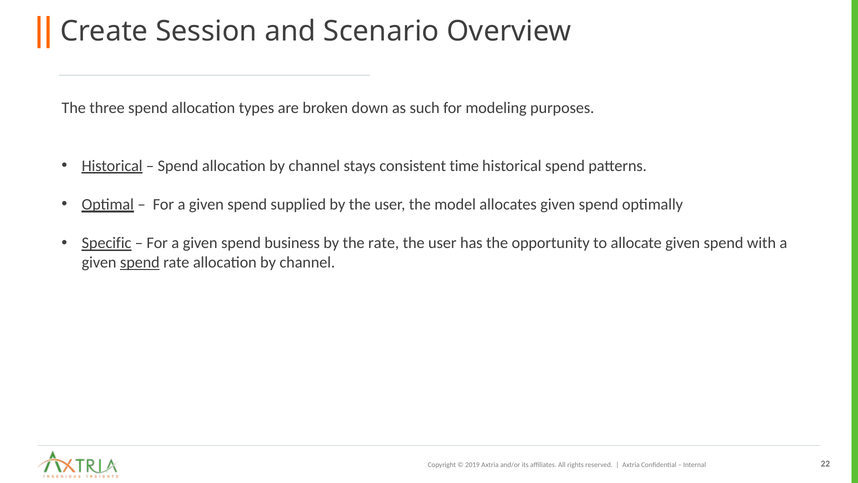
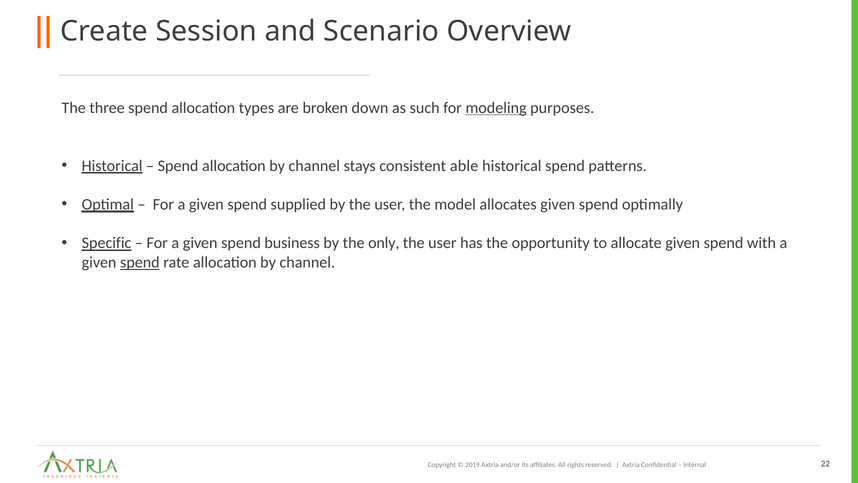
modeling underline: none -> present
time: time -> able
the rate: rate -> only
